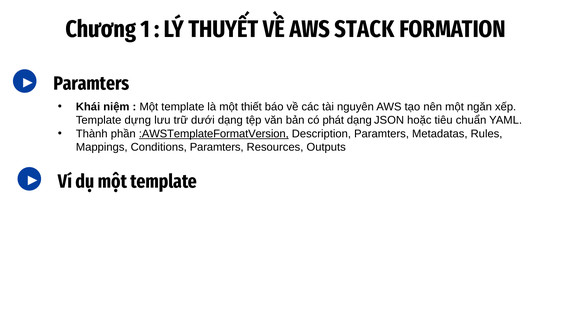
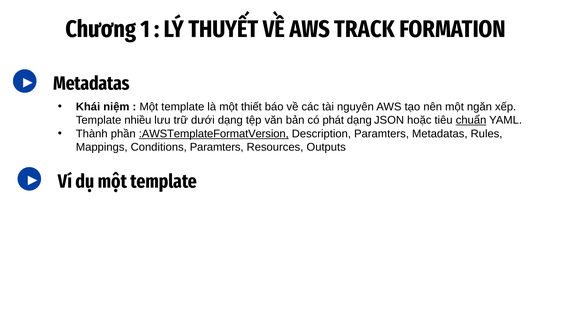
STACK: STACK -> TRACK
Paramters at (91, 84): Paramters -> Metadatas
dựng: dựng -> nhiều
chuẩn underline: none -> present
